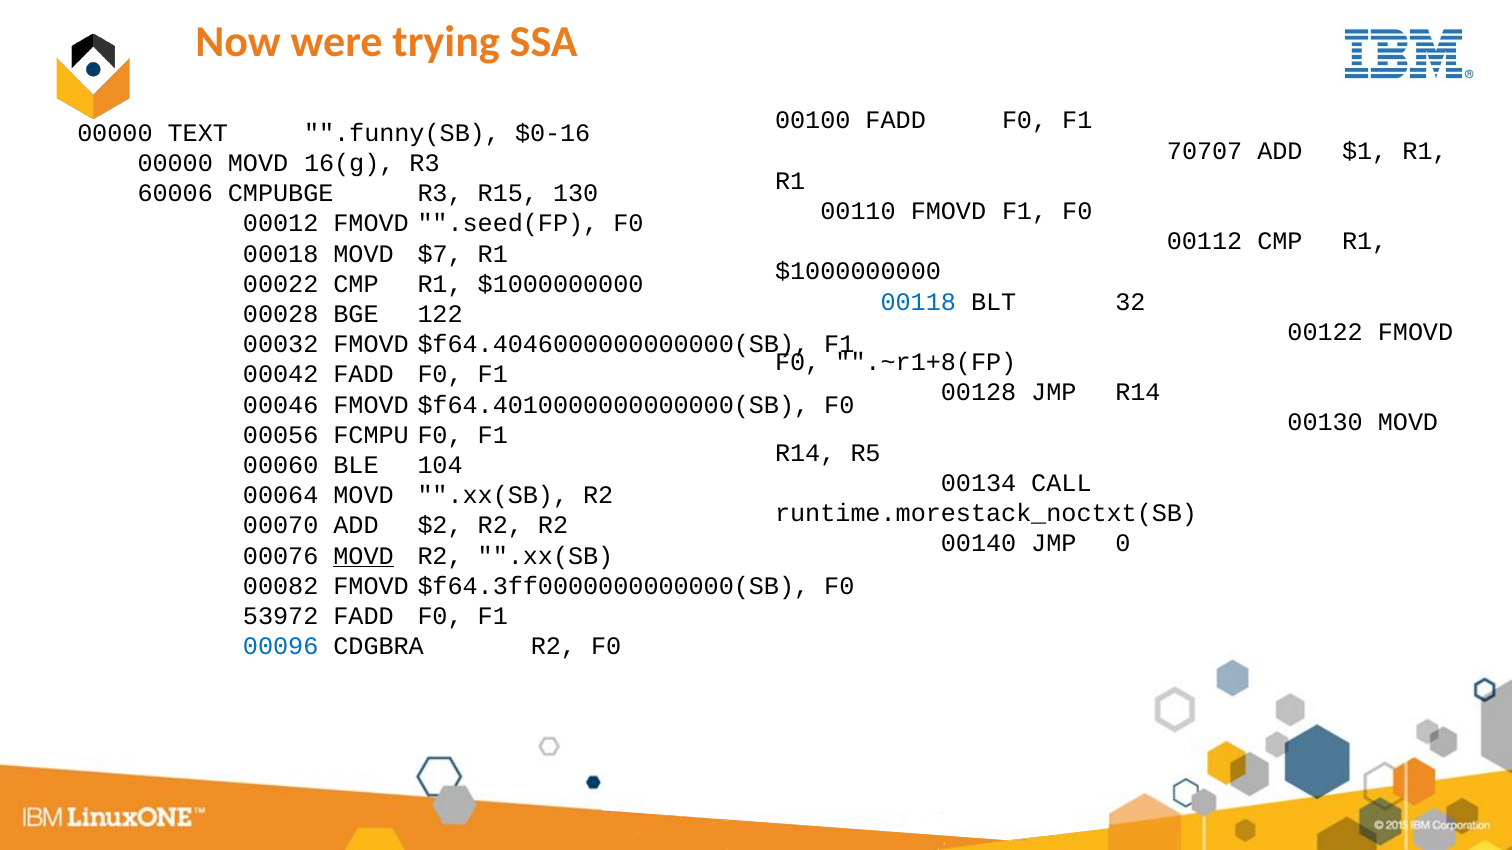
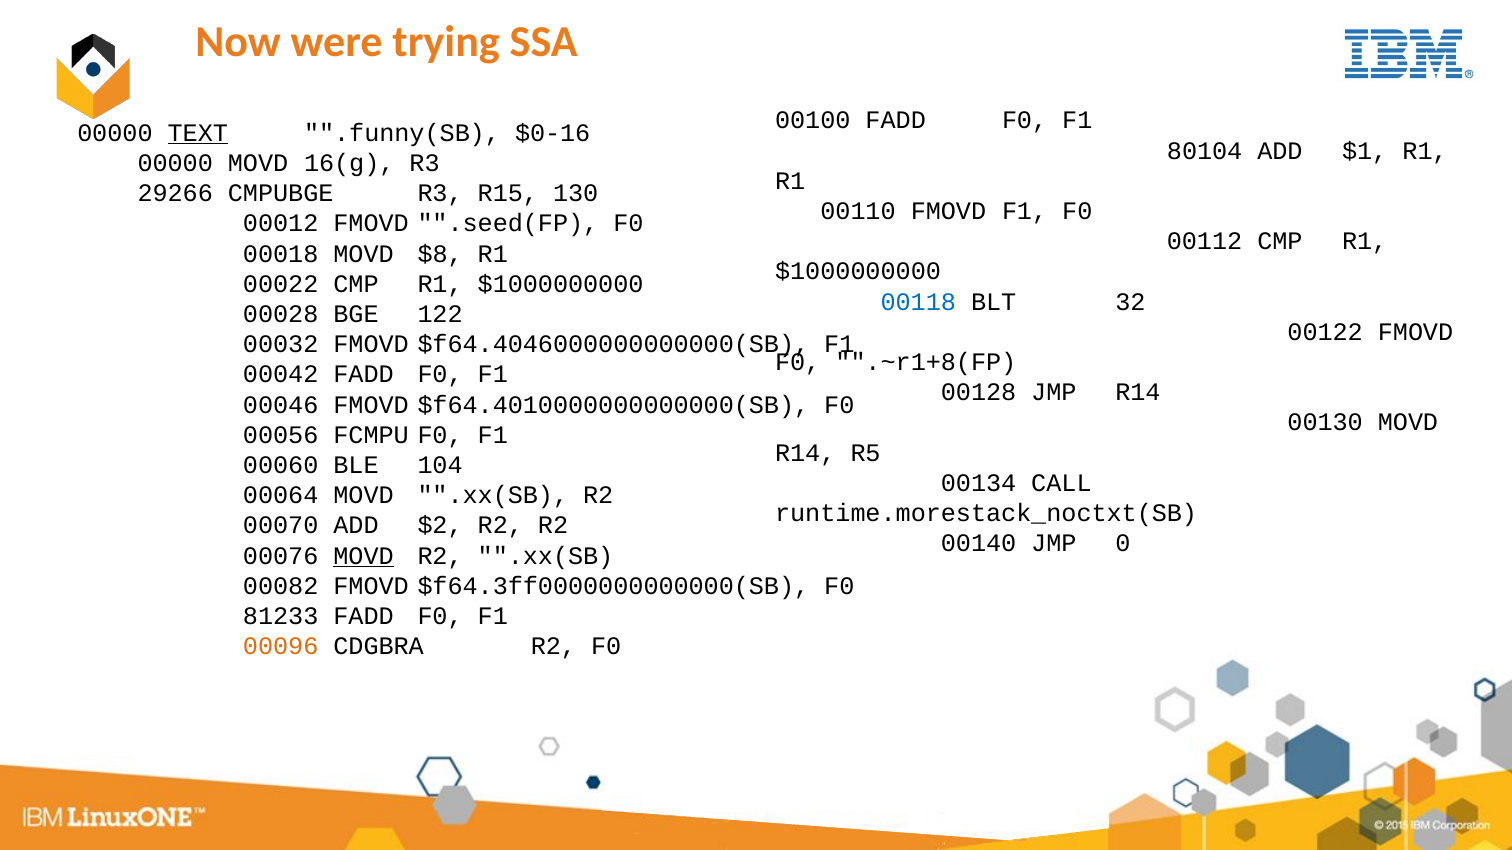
TEXT underline: none -> present
70707: 70707 -> 80104
60006: 60006 -> 29266
$7: $7 -> $8
53972: 53972 -> 81233
00096 colour: blue -> orange
